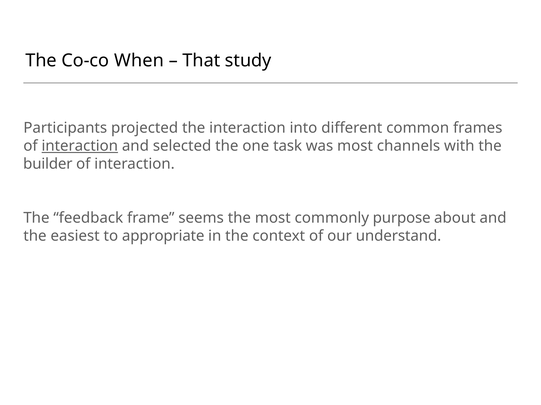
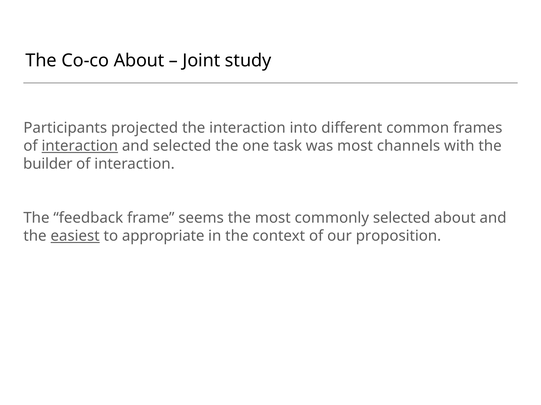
Co-co When: When -> About
That: That -> Joint
commonly purpose: purpose -> selected
easiest underline: none -> present
understand: understand -> proposition
